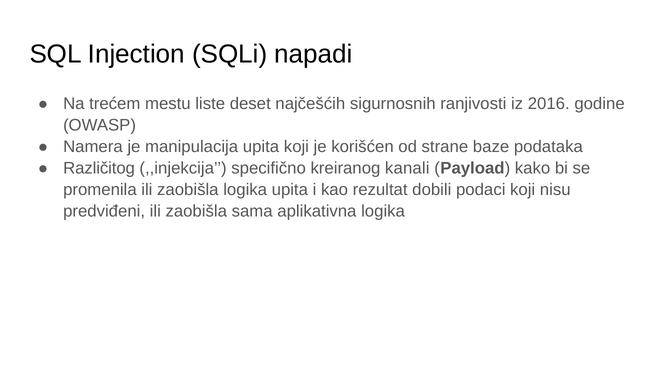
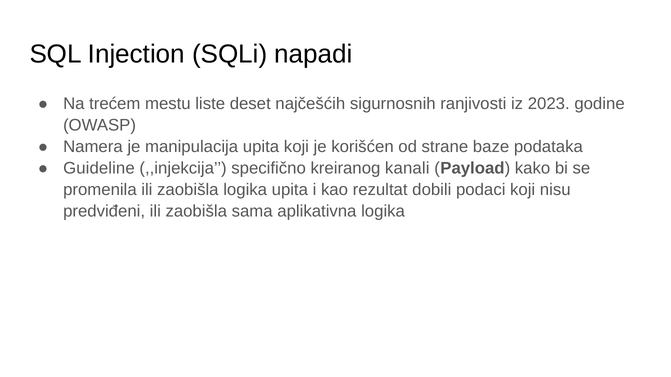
2016: 2016 -> 2023
Različitog: Različitog -> Guideline
